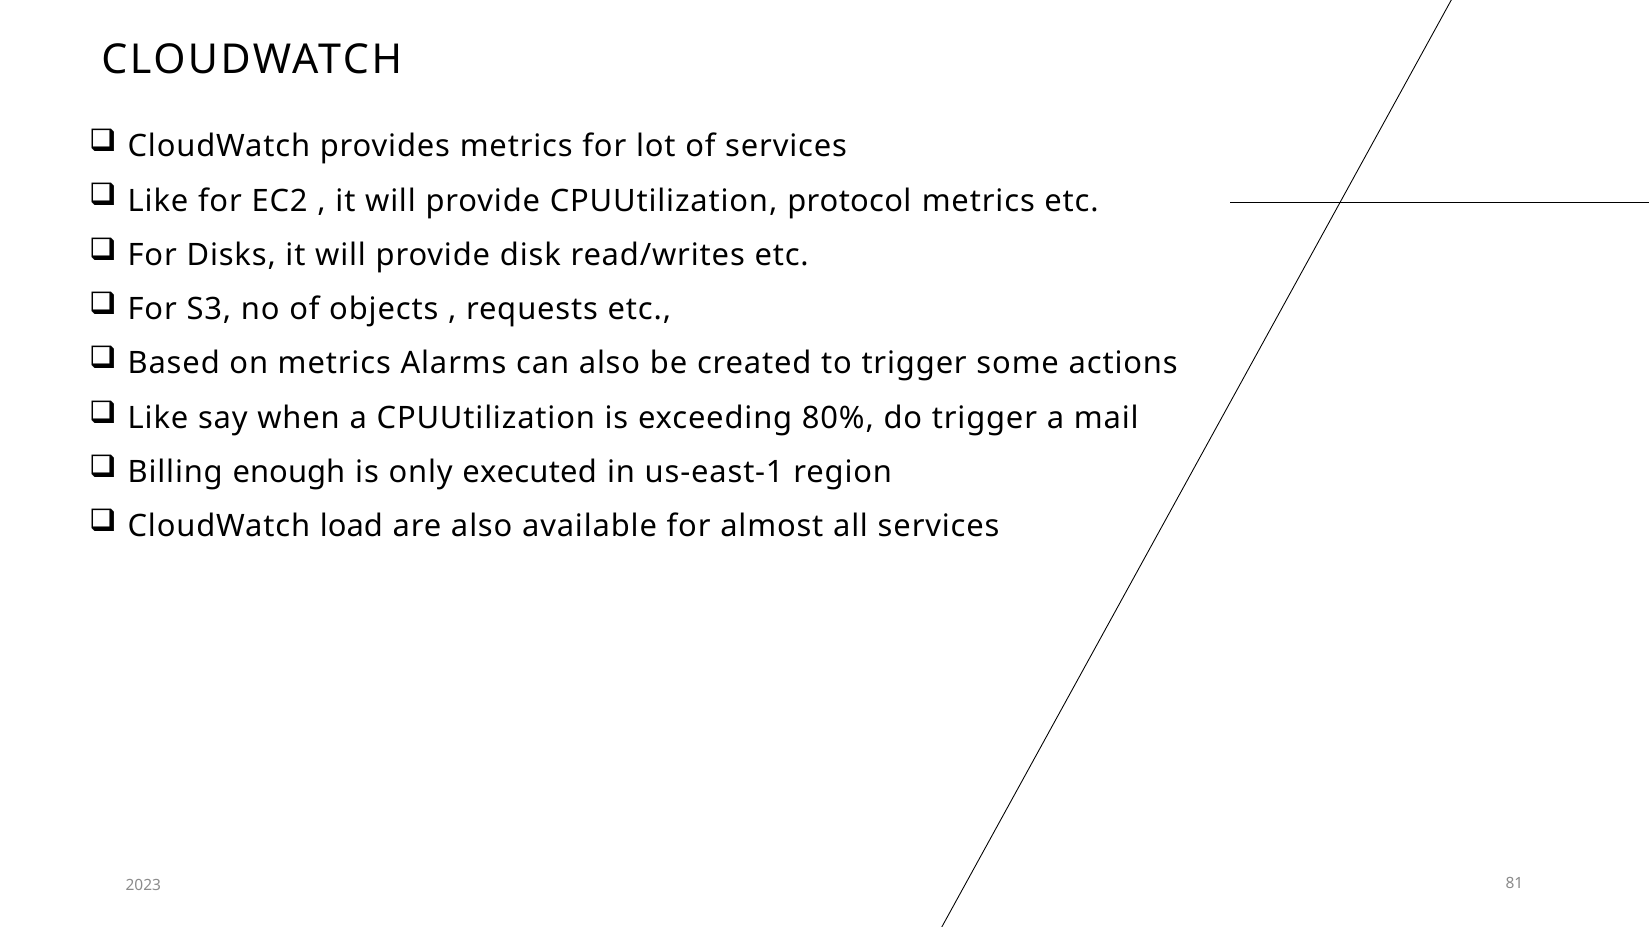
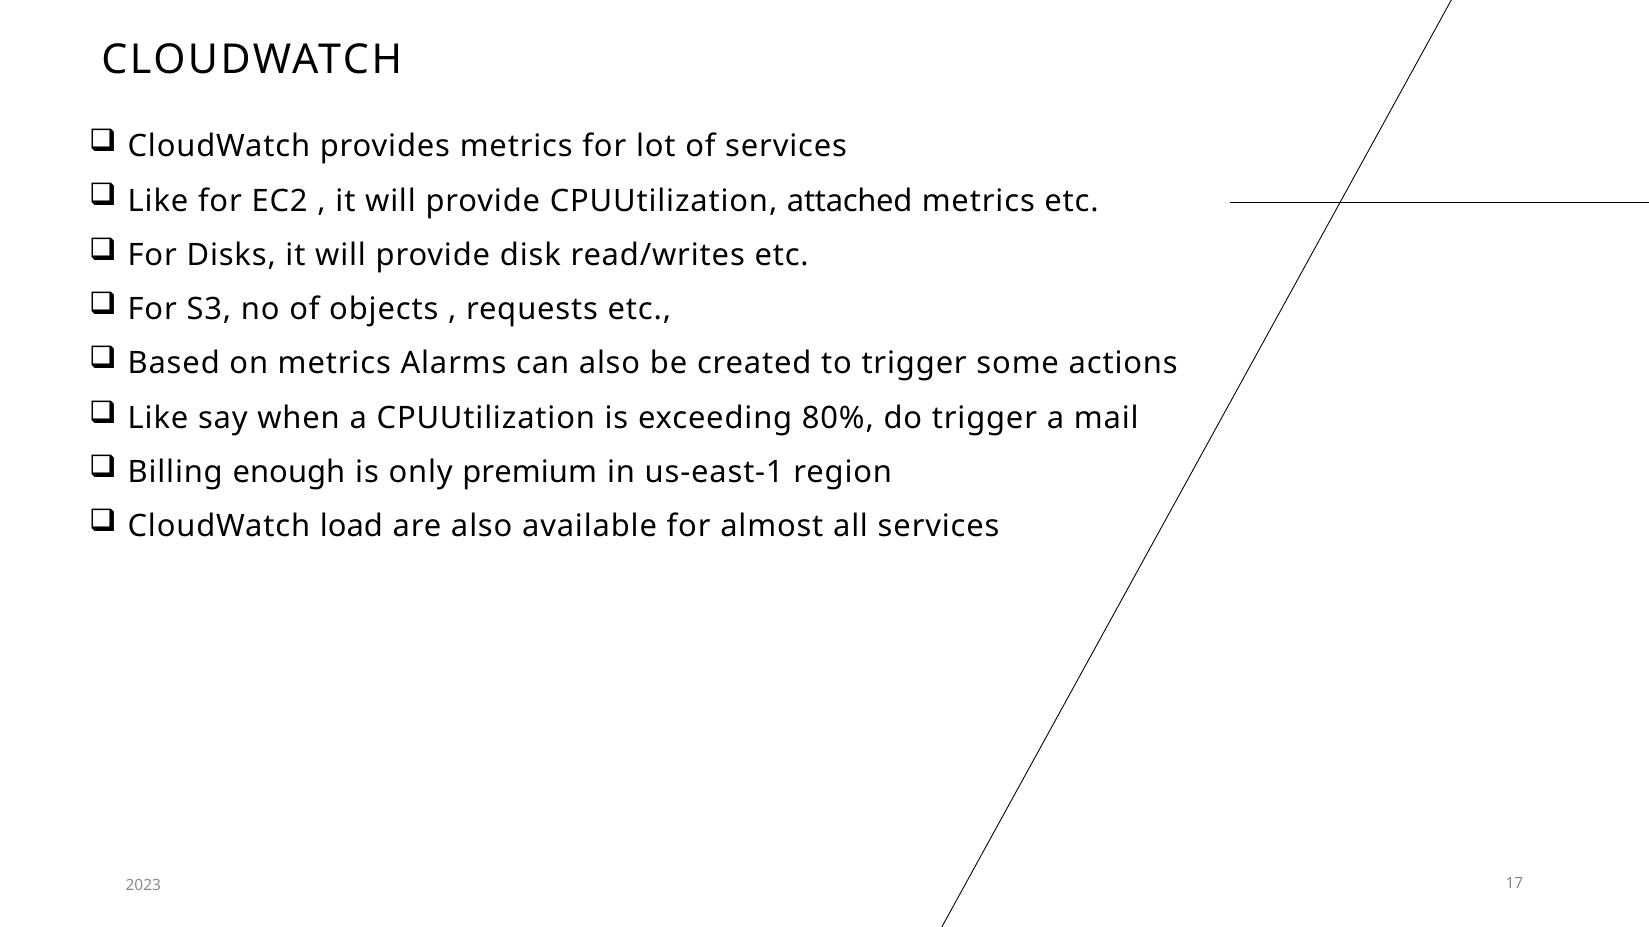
protocol: protocol -> attached
executed: executed -> premium
81: 81 -> 17
